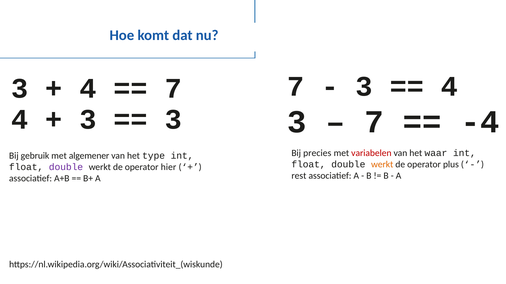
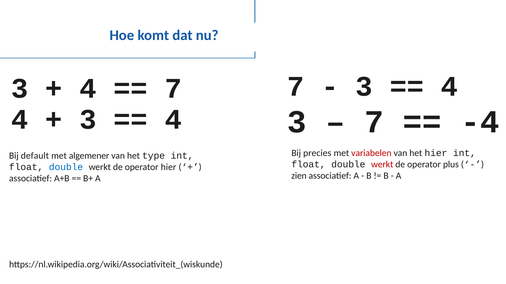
3 at (173, 120): 3 -> 4
het waar: waar -> hier
gebruik: gebruik -> default
werkt at (382, 165) colour: orange -> red
double at (66, 167) colour: purple -> blue
rest: rest -> zien
